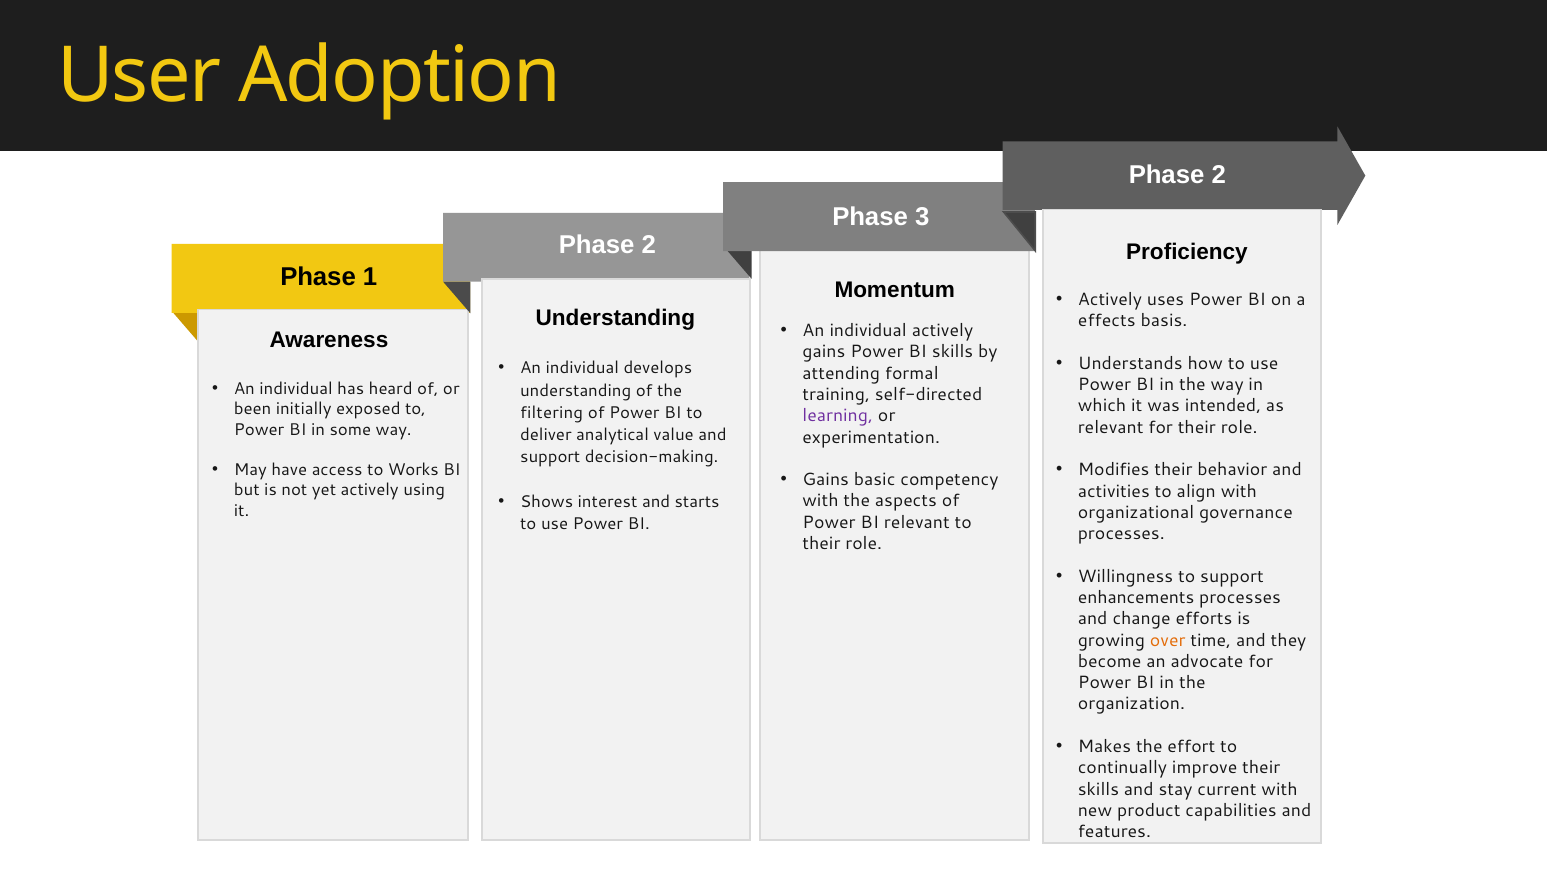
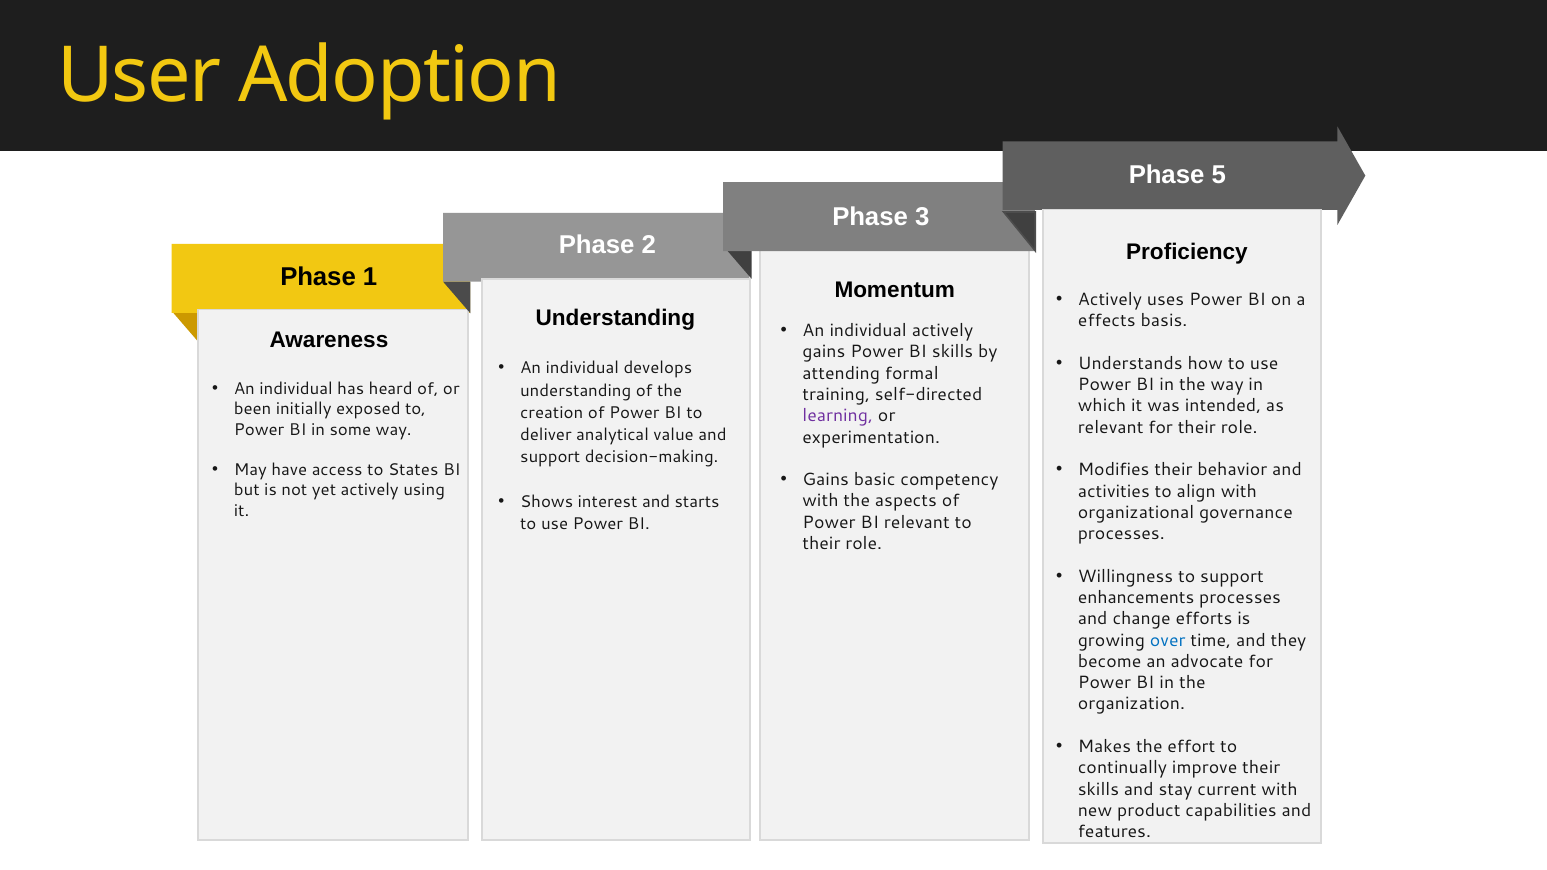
2 at (1219, 175): 2 -> 5
filtering: filtering -> creation
Works: Works -> States
over colour: orange -> blue
